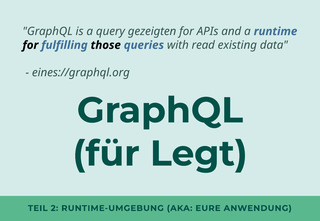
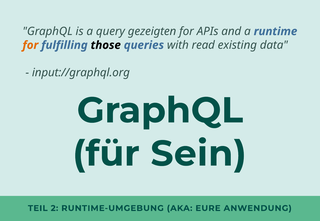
for at (30, 45) colour: black -> orange
eines://graphql.org: eines://graphql.org -> input://graphql.org
Legt: Legt -> Sein
